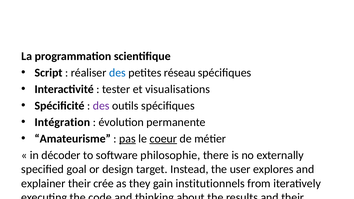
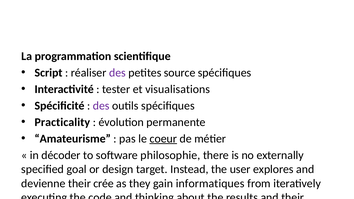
des at (117, 73) colour: blue -> purple
réseau: réseau -> source
Intégration: Intégration -> Practicality
pas underline: present -> none
explainer: explainer -> devienne
institutionnels: institutionnels -> informatiques
